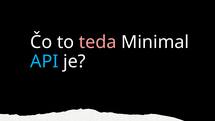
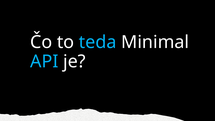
teda colour: pink -> light blue
